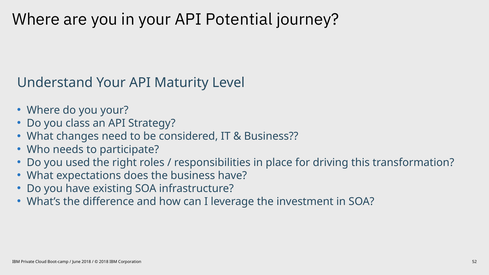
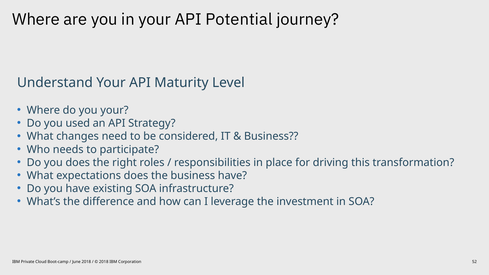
class: class -> used
you used: used -> does
